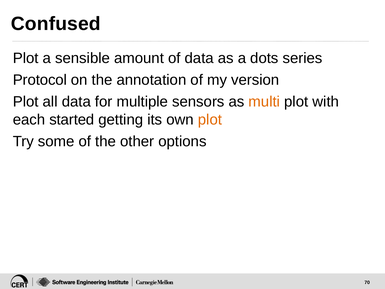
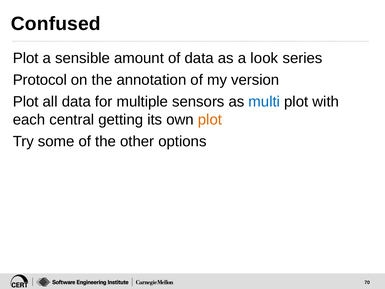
dots: dots -> look
multi colour: orange -> blue
started: started -> central
